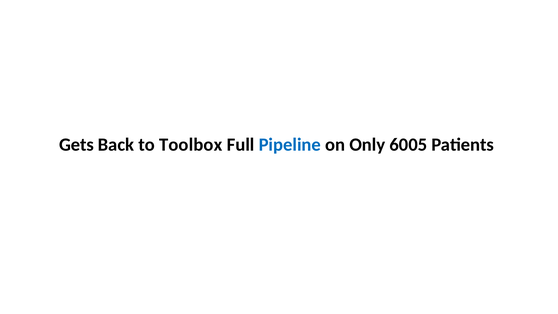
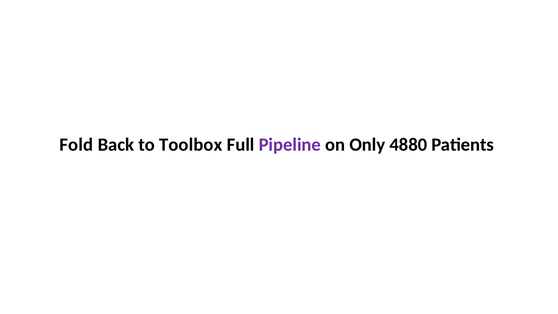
Gets: Gets -> Fold
Pipeline colour: blue -> purple
6005: 6005 -> 4880
